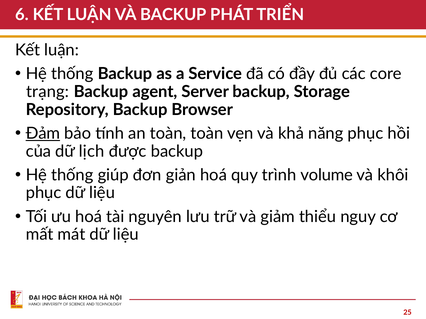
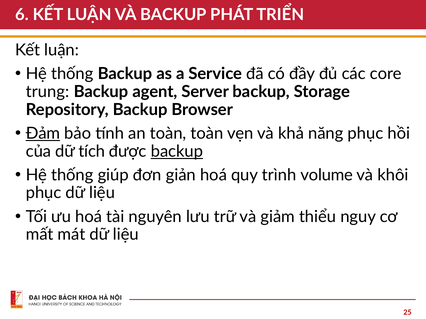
trạng: trạng -> trung
lịch: lịch -> tích
backup at (177, 151) underline: none -> present
